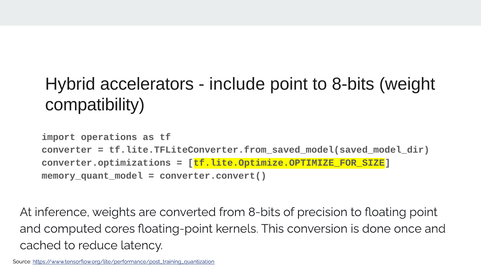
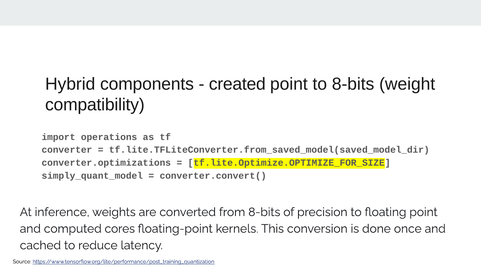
accelerators: accelerators -> components
include: include -> created
memory_quant_model: memory_quant_model -> simply_quant_model
